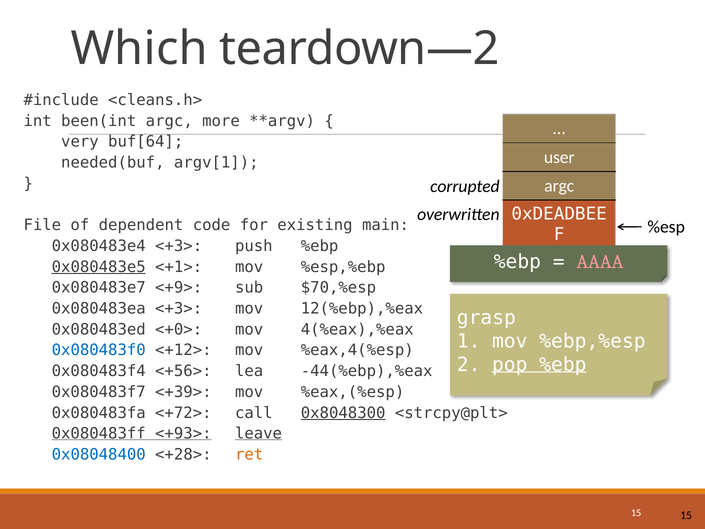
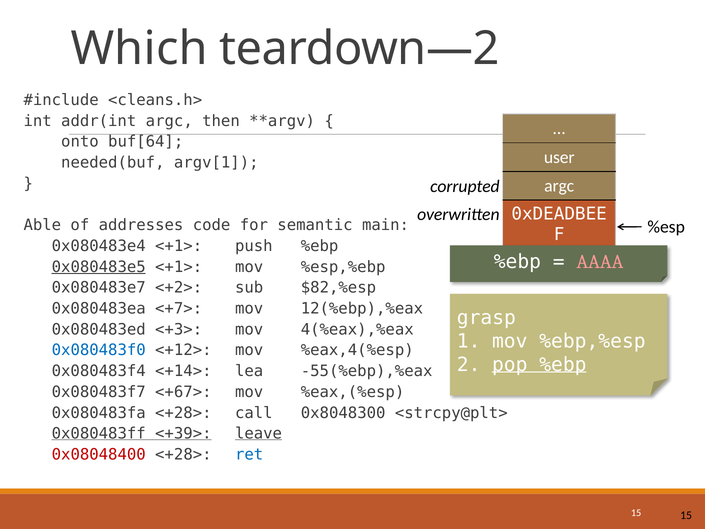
been(int: been(int -> addr(int
more: more -> then
very: very -> onto
File: File -> Able
dependent: dependent -> addresses
existing: existing -> semantic
0x080483e4 <+3>: <+3> -> <+1>
<+9>: <+9> -> <+2>
$70,%esp: $70,%esp -> $82,%esp
0x080483ea <+3>: <+3> -> <+7>
<+0>: <+0> -> <+3>
<+56>: <+56> -> <+14>
-44(%ebp),%eax: -44(%ebp),%eax -> -55(%ebp),%eax
<+39>: <+39> -> <+67>
0x080483fa <+72>: <+72> -> <+28>
0x8048300 underline: present -> none
<+93>: <+93> -> <+39>
0x08048400 colour: blue -> red
ret colour: orange -> blue
